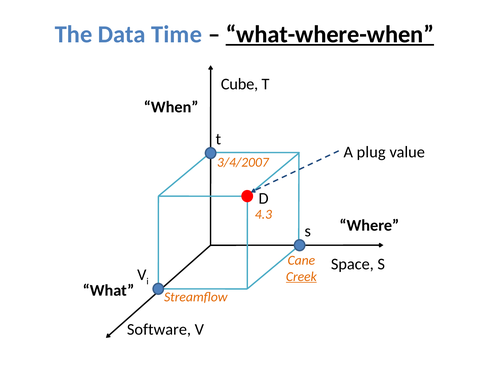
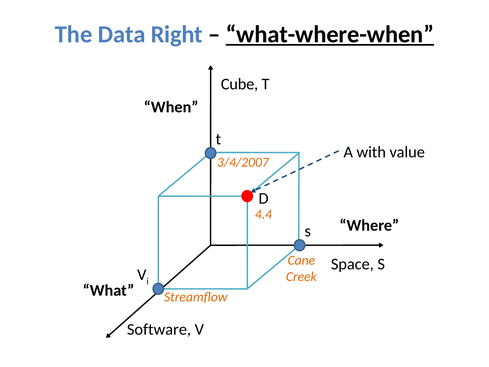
Time: Time -> Right
plug: plug -> with
4.3: 4.3 -> 4.4
Creek underline: present -> none
